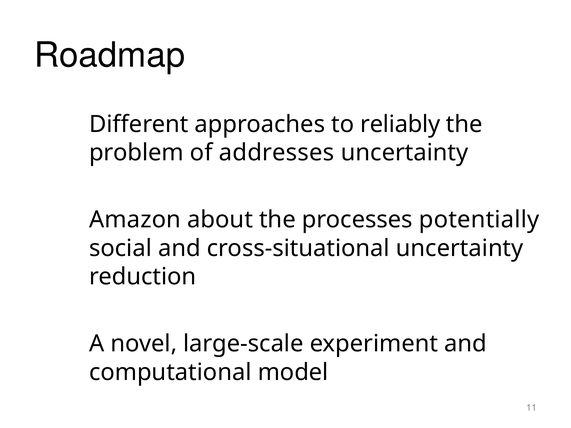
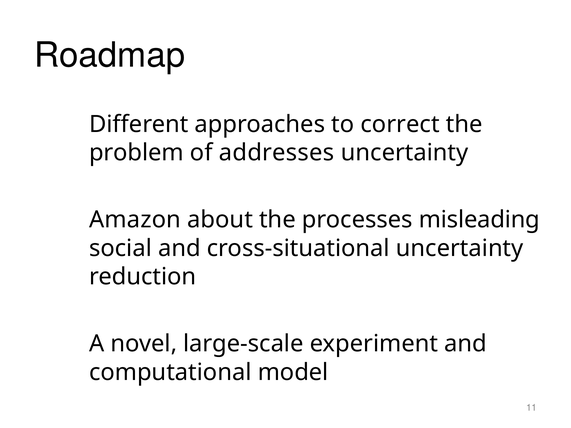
reliably: reliably -> correct
potentially: potentially -> misleading
